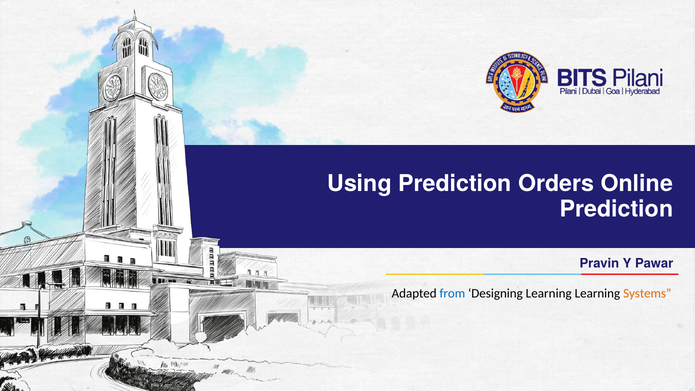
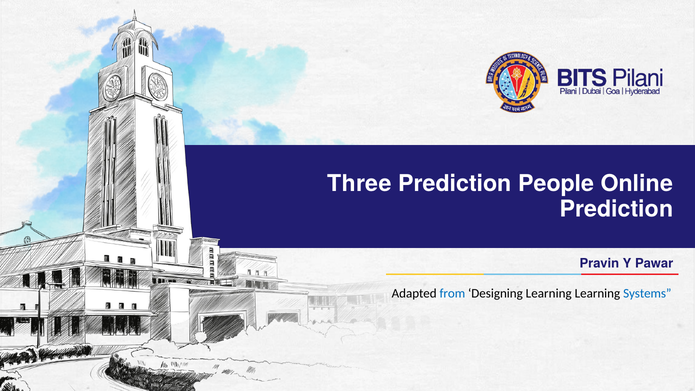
Using: Using -> Three
Orders: Orders -> People
Systems colour: orange -> blue
